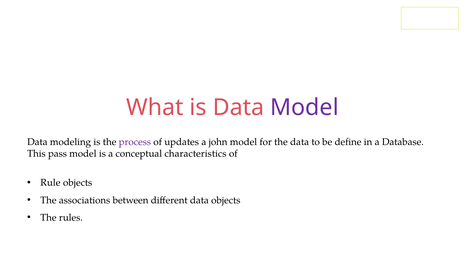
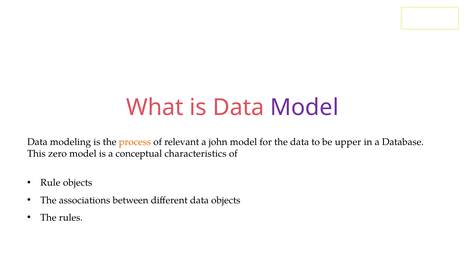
process colour: purple -> orange
updates: updates -> relevant
define: define -> upper
pass: pass -> zero
